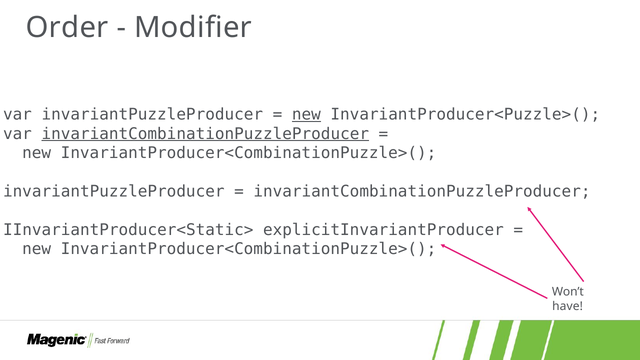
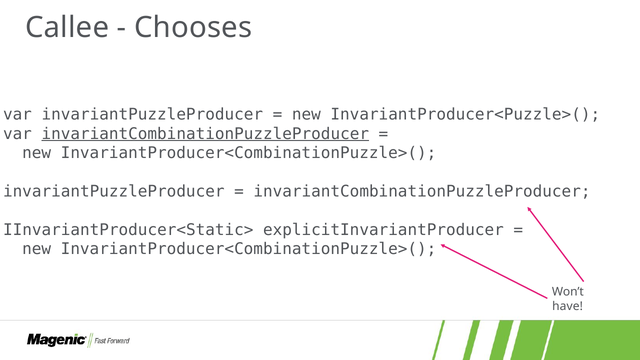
Order: Order -> Callee
Modifier: Modifier -> Chooses
new at (306, 115) underline: present -> none
